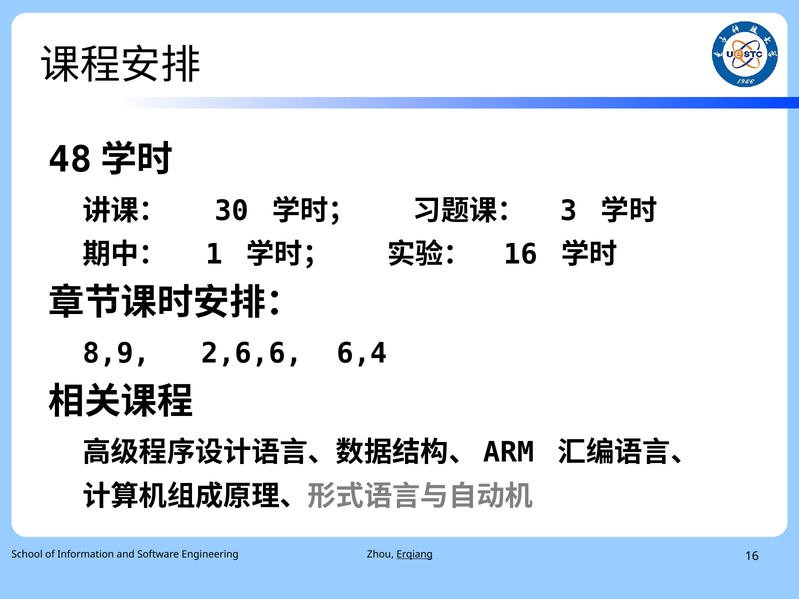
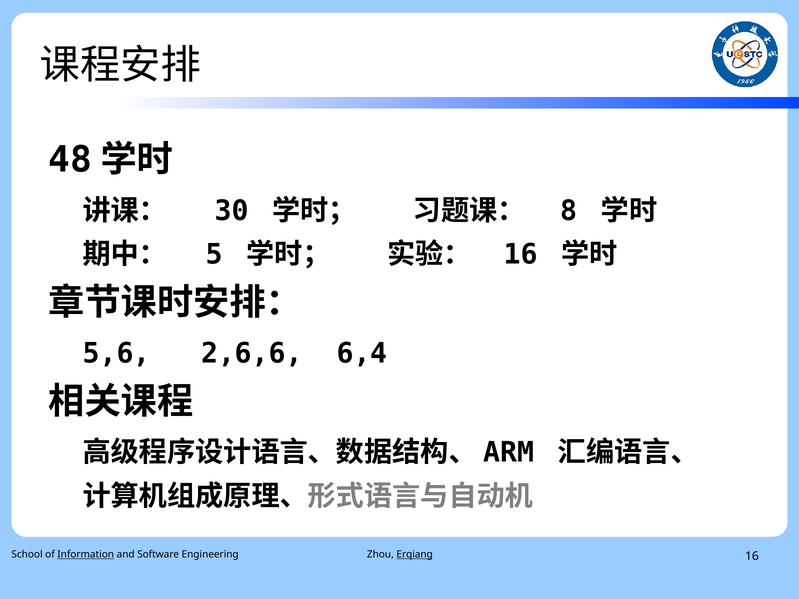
3: 3 -> 8
1: 1 -> 5
8,9: 8,9 -> 5,6
Information underline: none -> present
